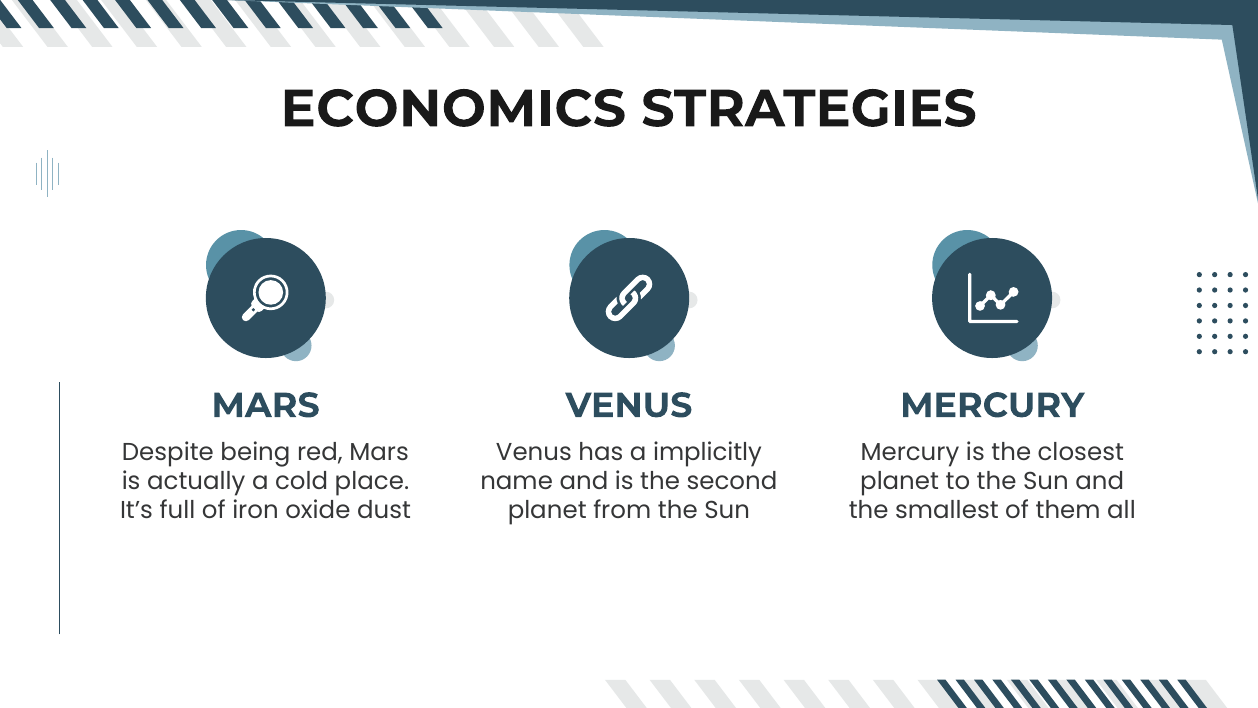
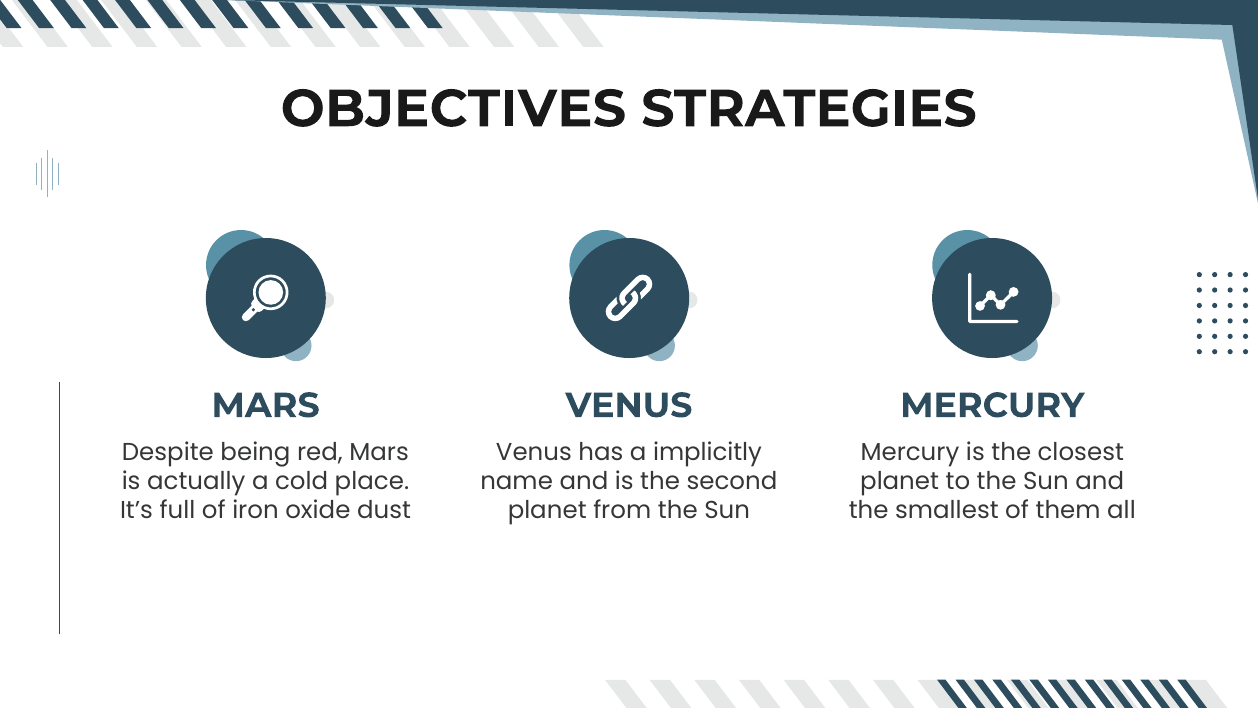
ECONOMICS: ECONOMICS -> OBJECTIVES
